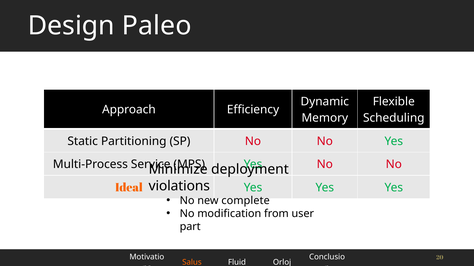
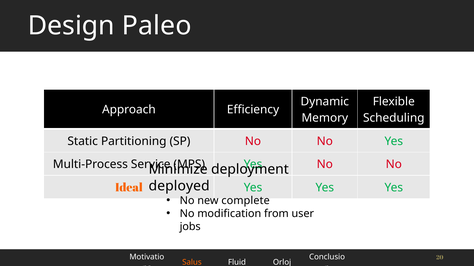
violations: violations -> deployed
part: part -> jobs
